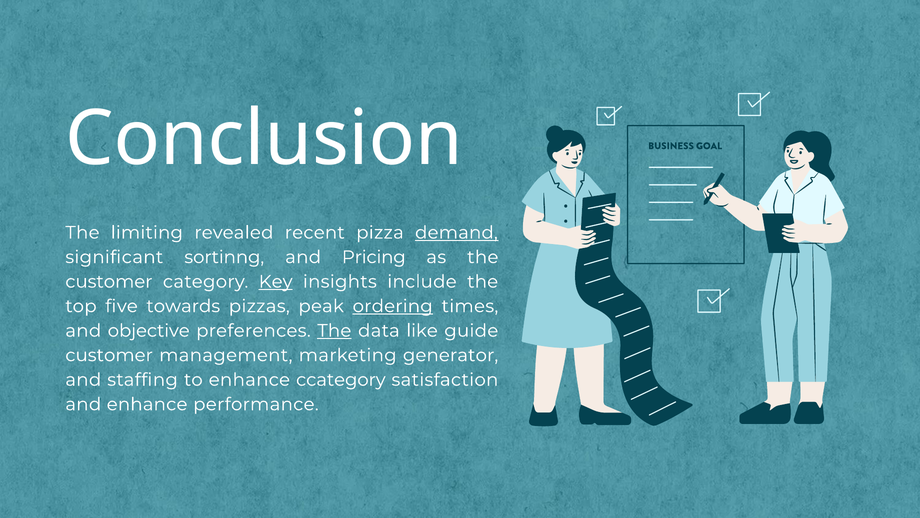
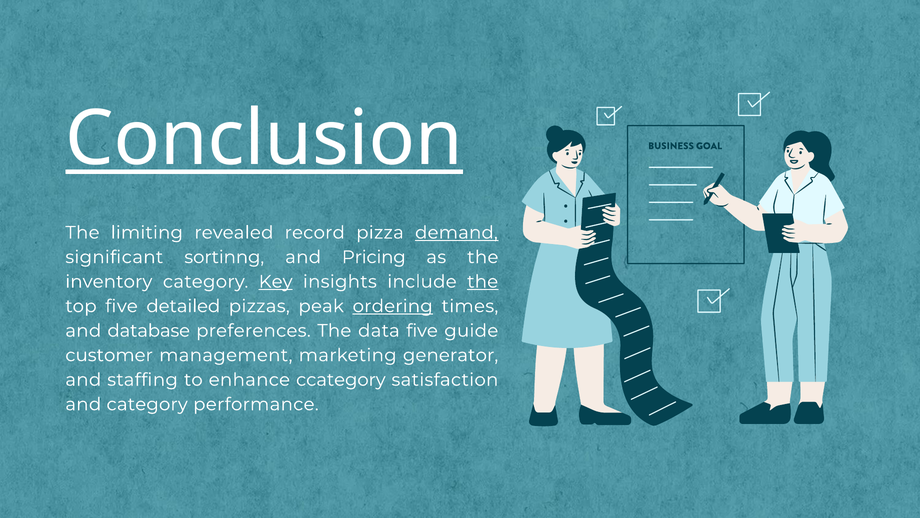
Conclusion underline: none -> present
recent: recent -> record
customer at (109, 281): customer -> inventory
the at (483, 281) underline: none -> present
towards: towards -> detailed
objective: objective -> database
The at (334, 330) underline: present -> none
data like: like -> five
and enhance: enhance -> category
